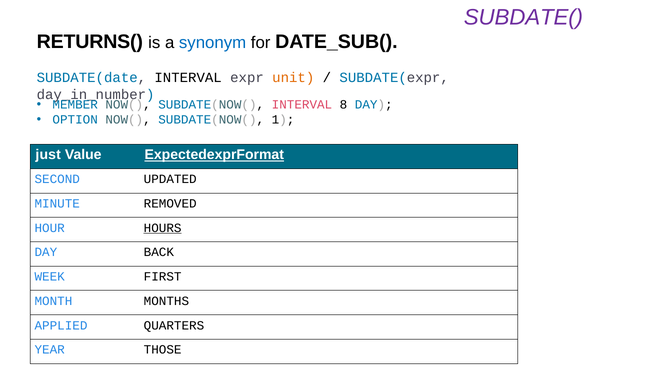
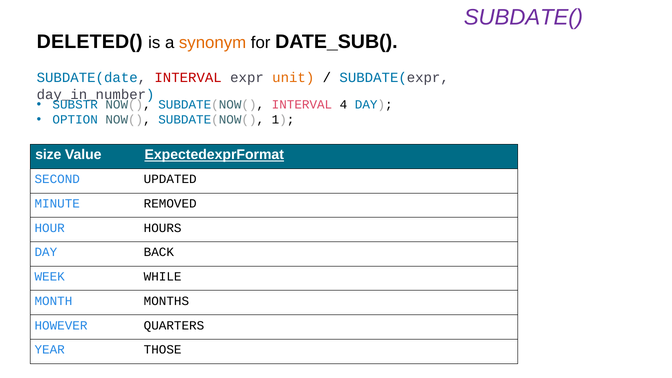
RETURNS(: RETURNS( -> DELETED(
synonym colour: blue -> orange
INTERVAL at (188, 78) colour: black -> red
MEMBER: MEMBER -> SUBSTR
8: 8 -> 4
just: just -> size
HOURS underline: present -> none
FIRST: FIRST -> WHILE
APPLIED: APPLIED -> HOWEVER
